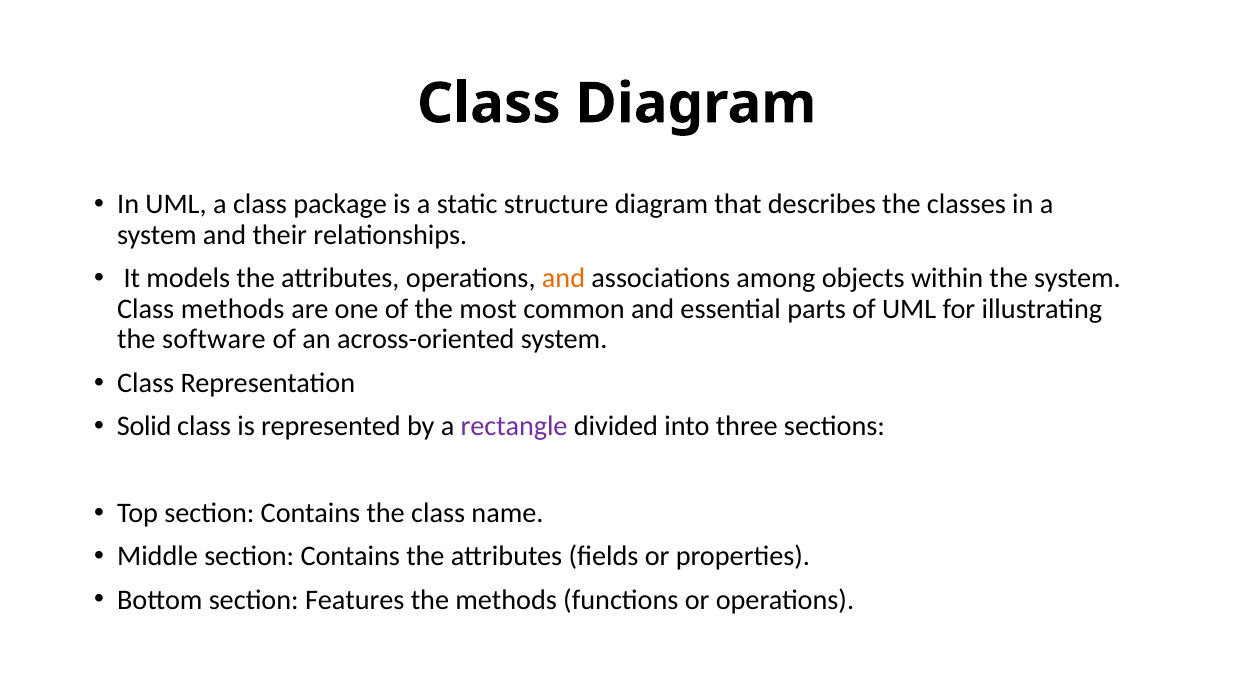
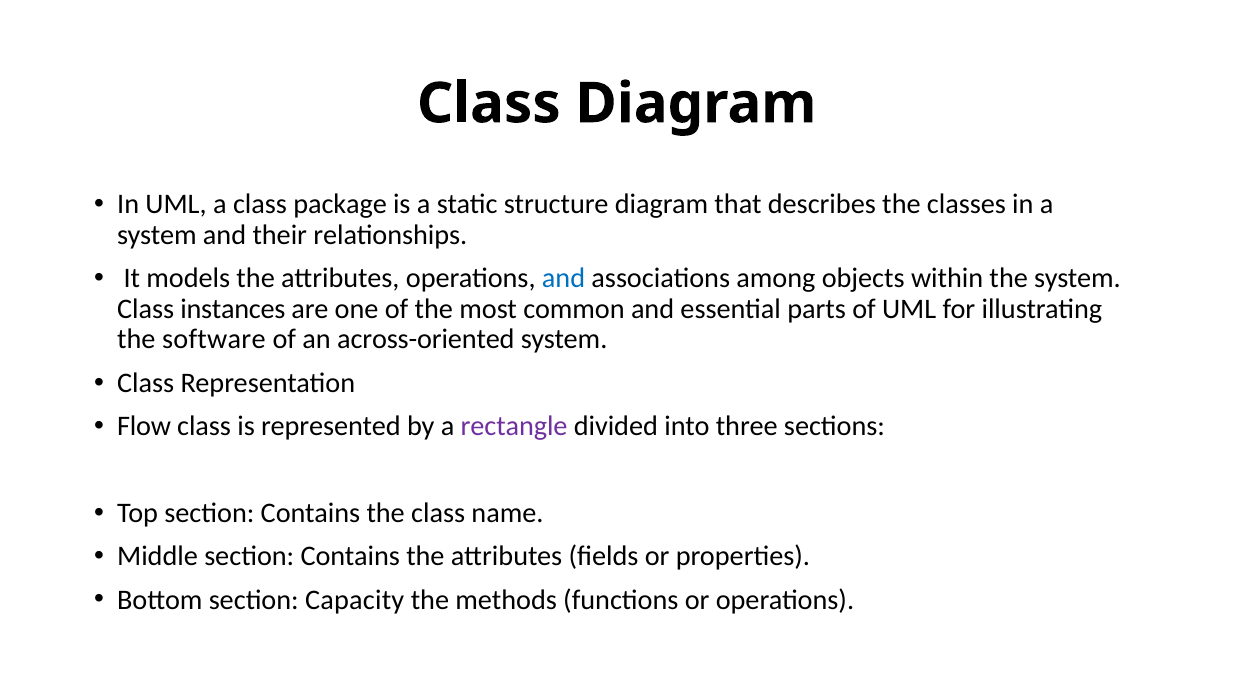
and at (564, 278) colour: orange -> blue
Class methods: methods -> instances
Solid: Solid -> Flow
Features: Features -> Capacity
